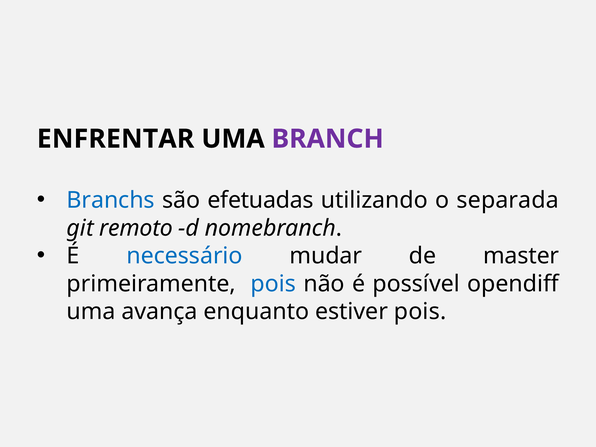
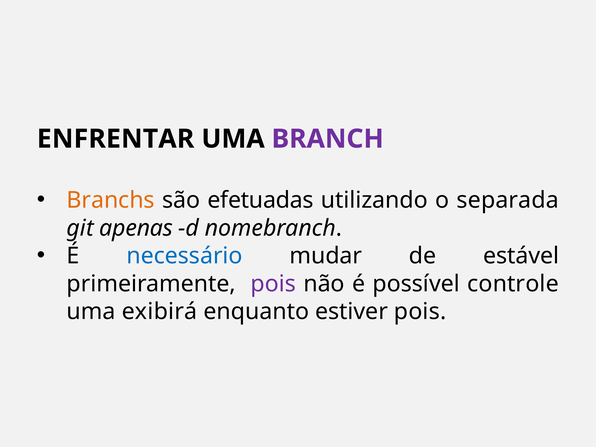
Branchs colour: blue -> orange
remoto: remoto -> apenas
master: master -> estável
pois at (273, 284) colour: blue -> purple
opendiff: opendiff -> controle
avança: avança -> exibirá
